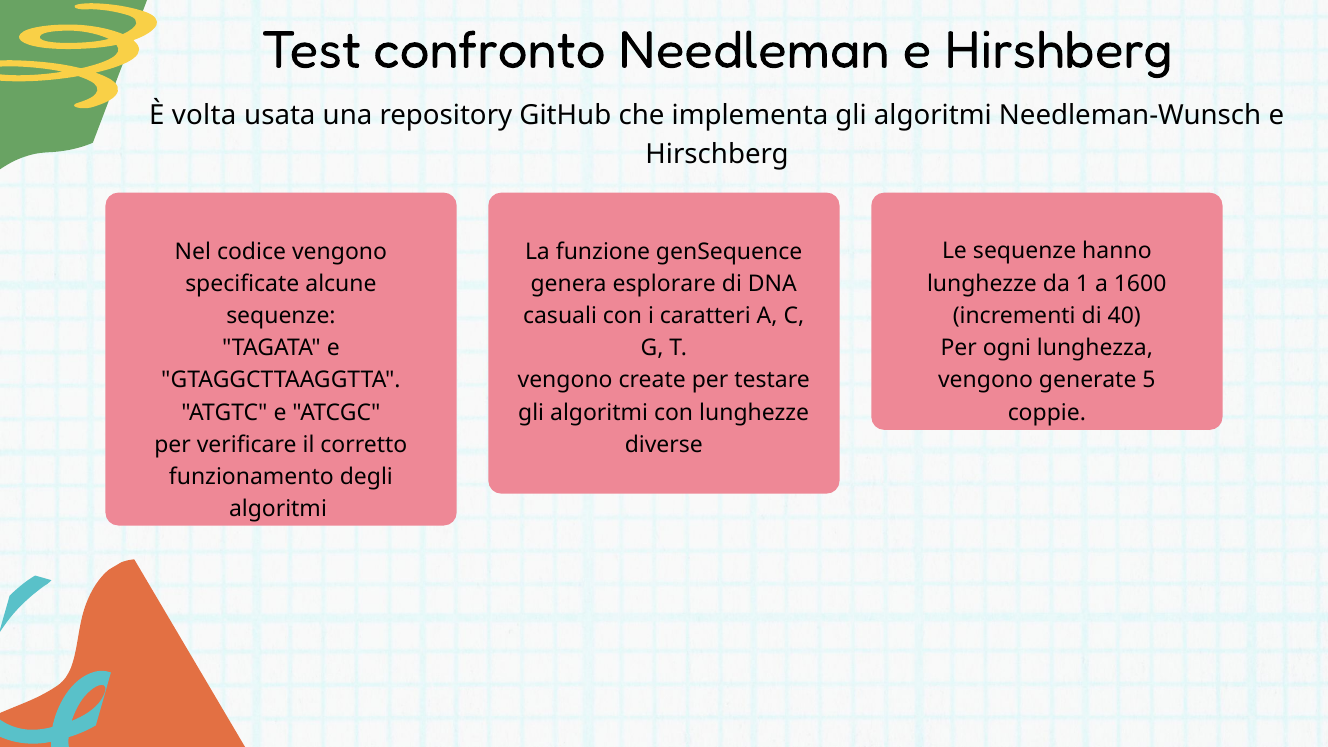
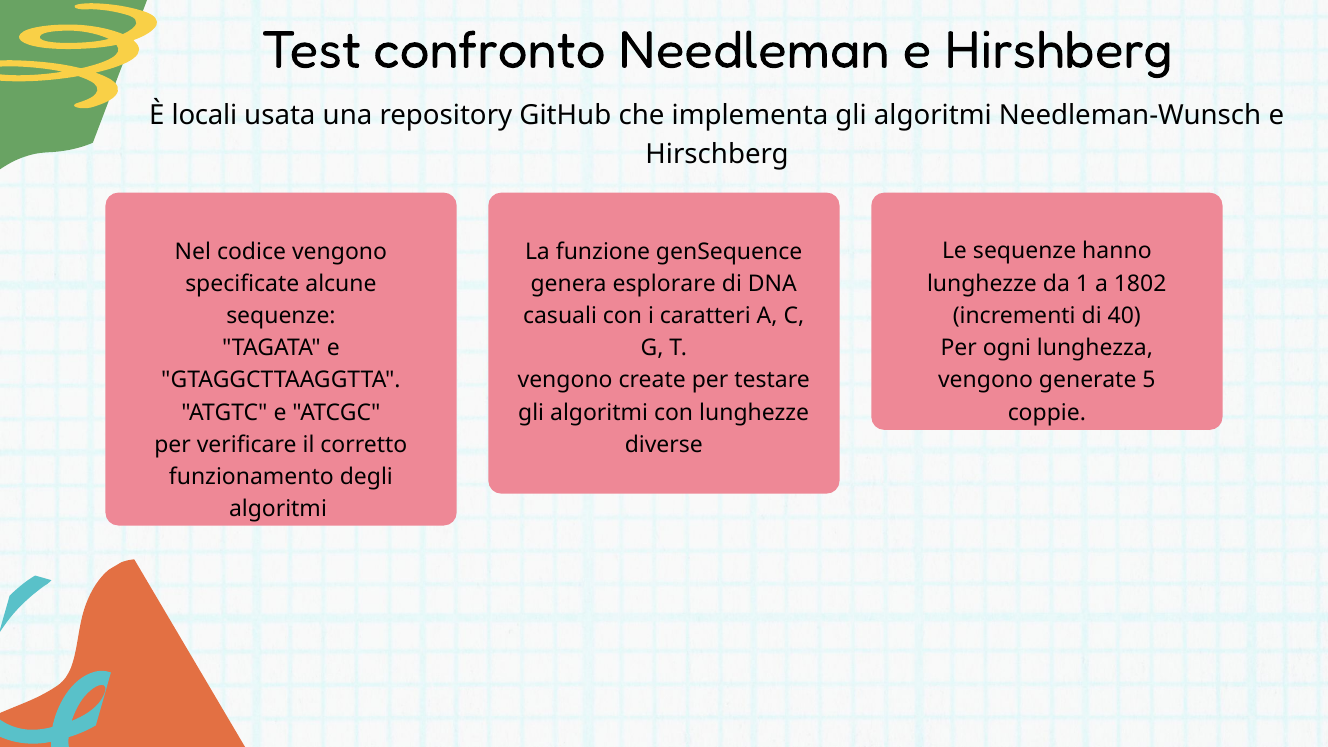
volta: volta -> locali
1600: 1600 -> 1802
